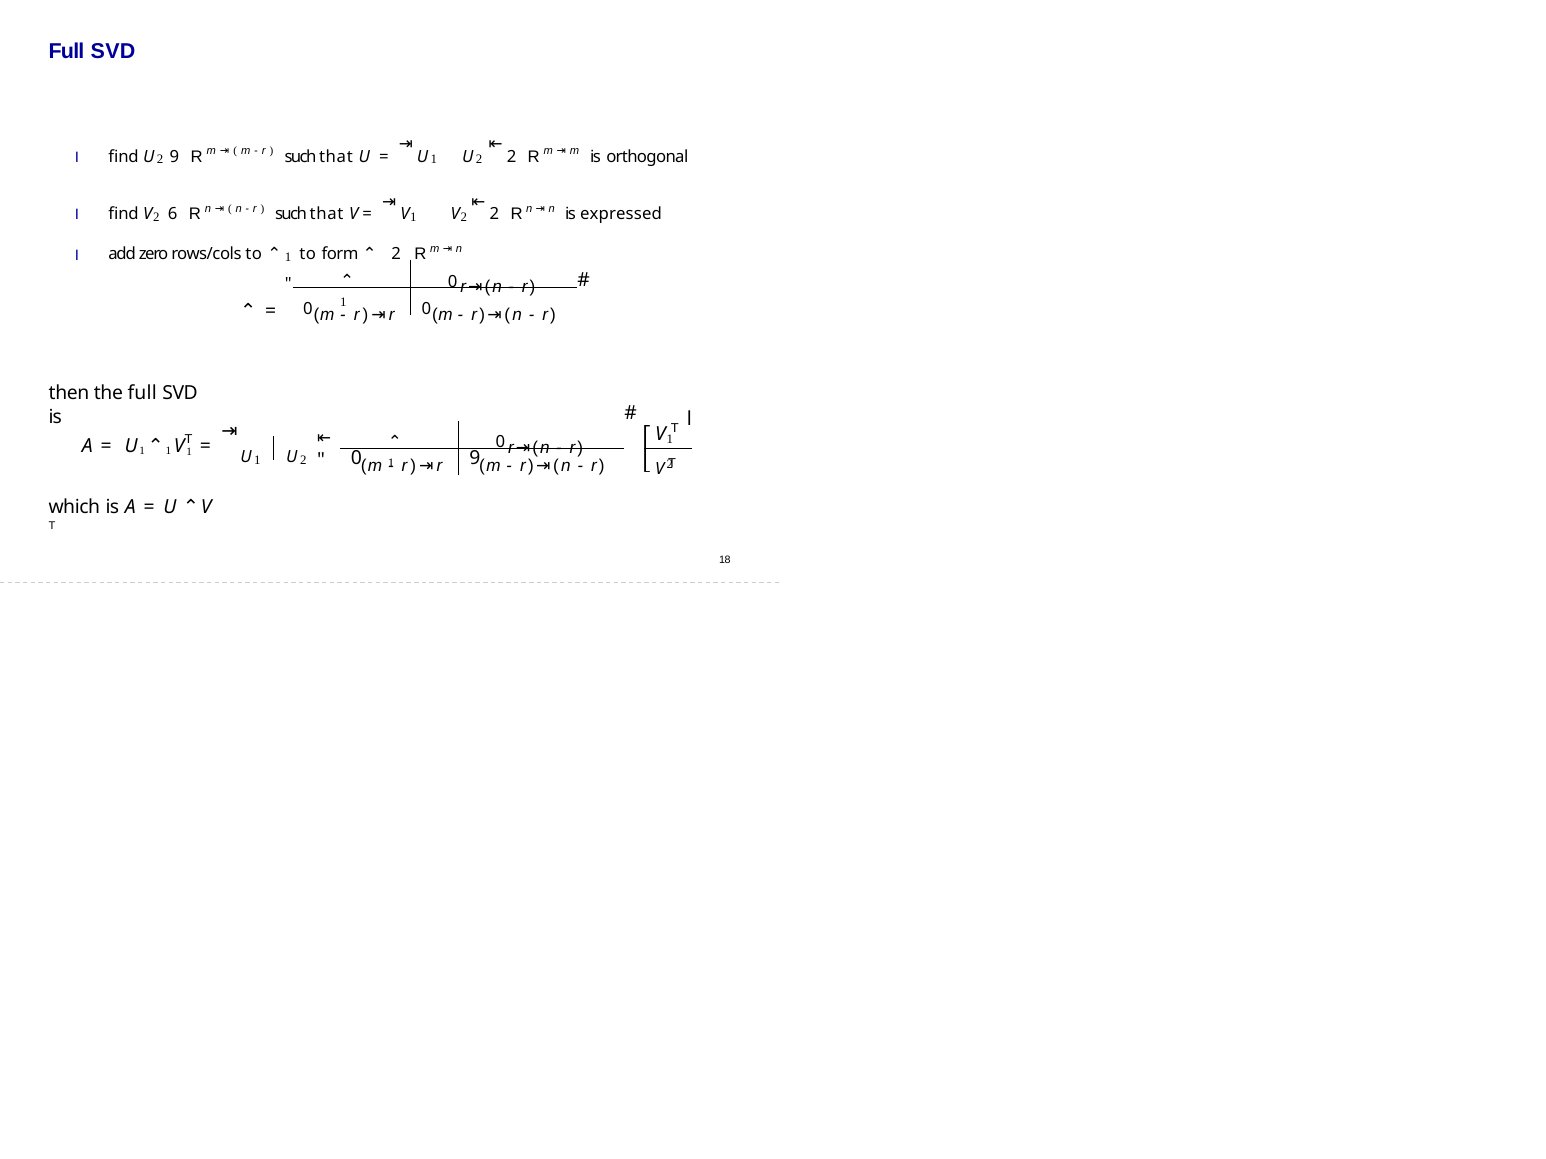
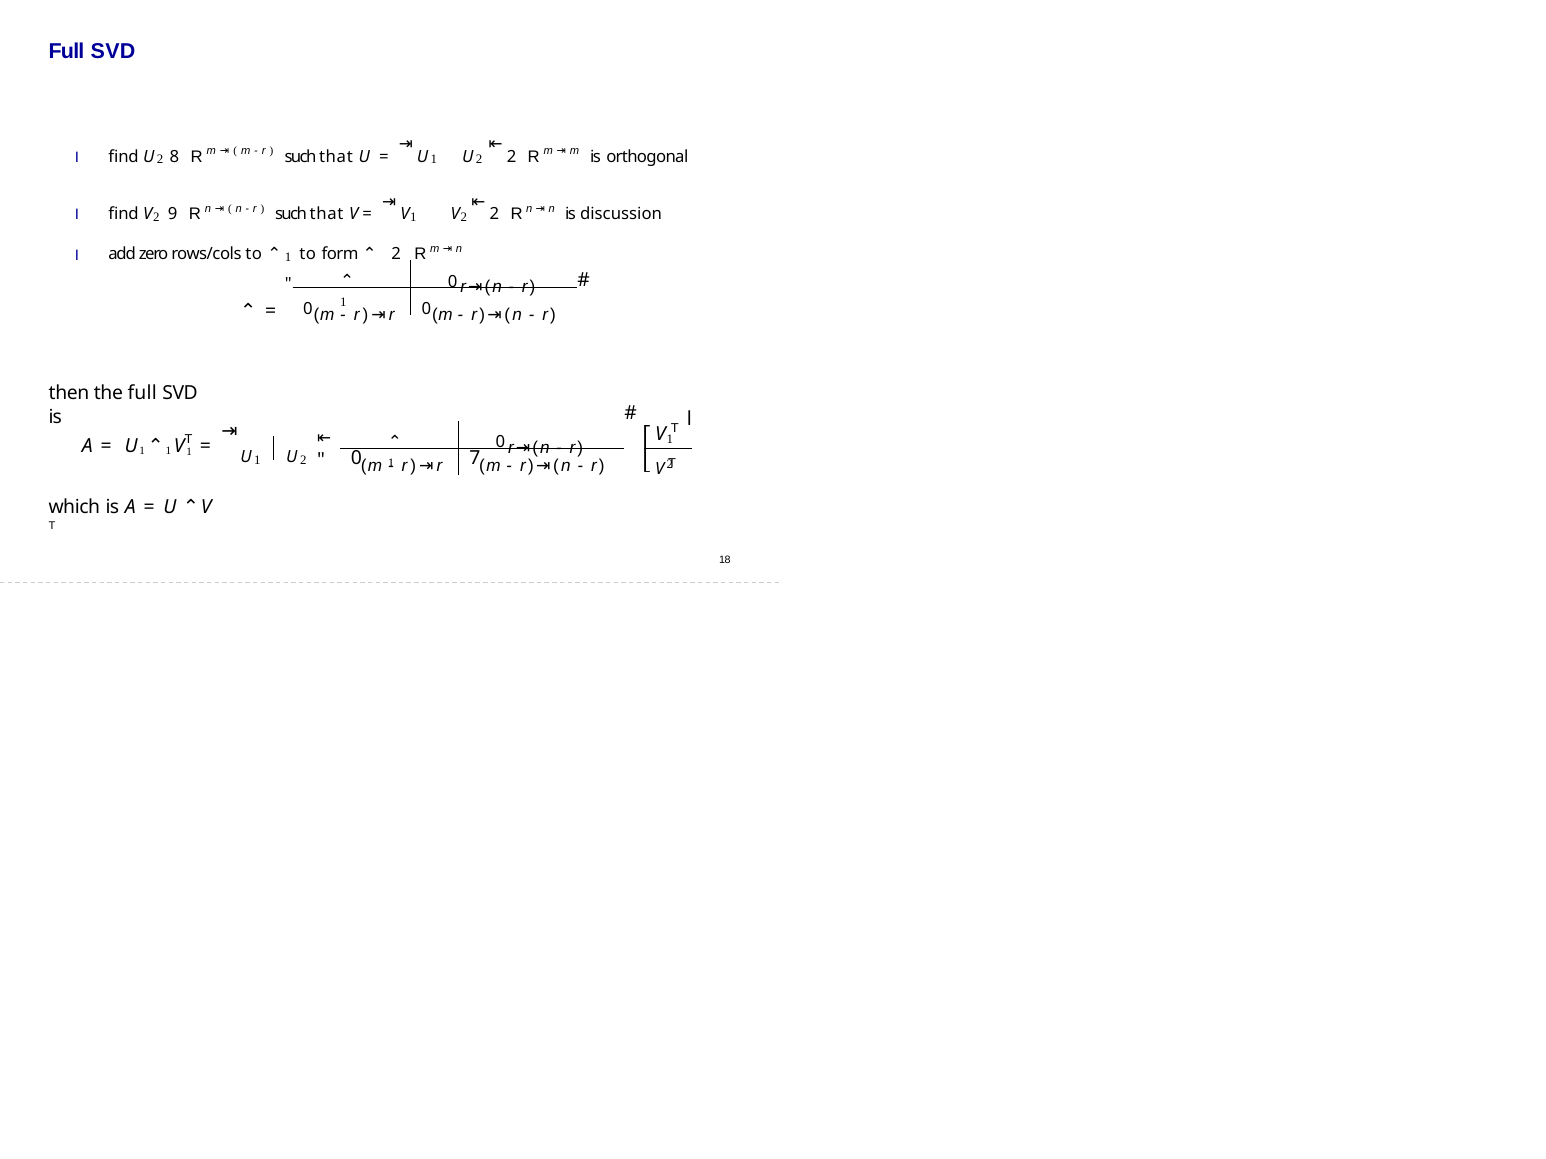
U2 9: 9 -> 8
6: 6 -> 9
expressed: expressed -> discussion
r)⇥r 9: 9 -> 7
